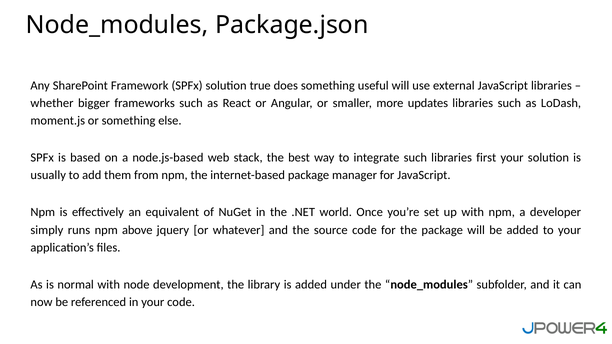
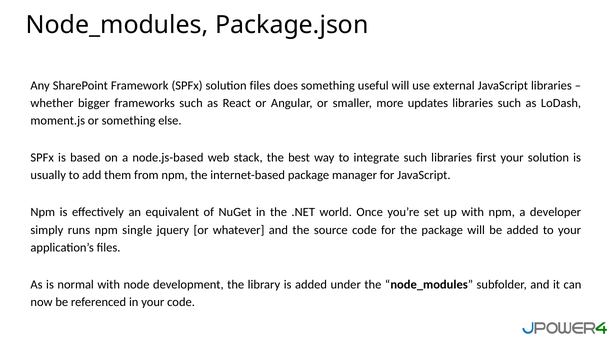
solution true: true -> files
above: above -> single
